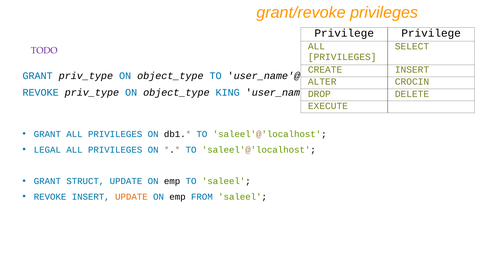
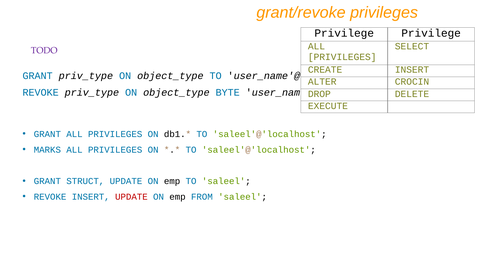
KING: KING -> BYTE
LEGAL: LEGAL -> MARKS
UPDATE at (131, 197) colour: orange -> red
